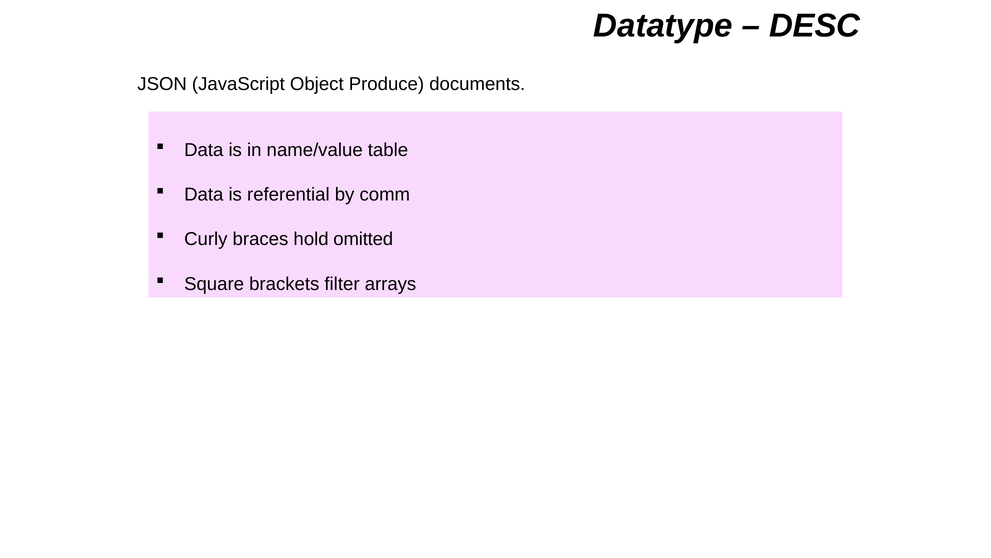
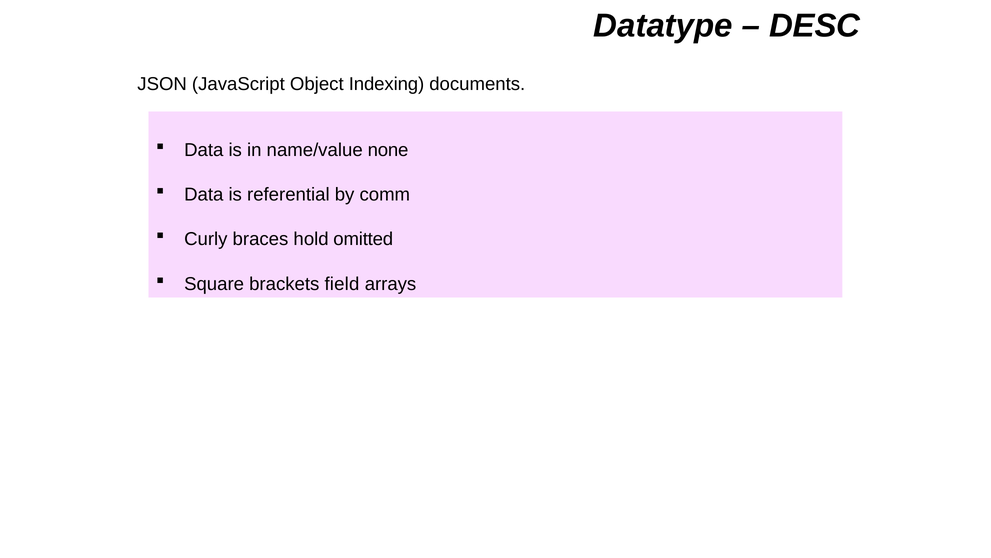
Produce: Produce -> Indexing
table: table -> none
filter: filter -> field
